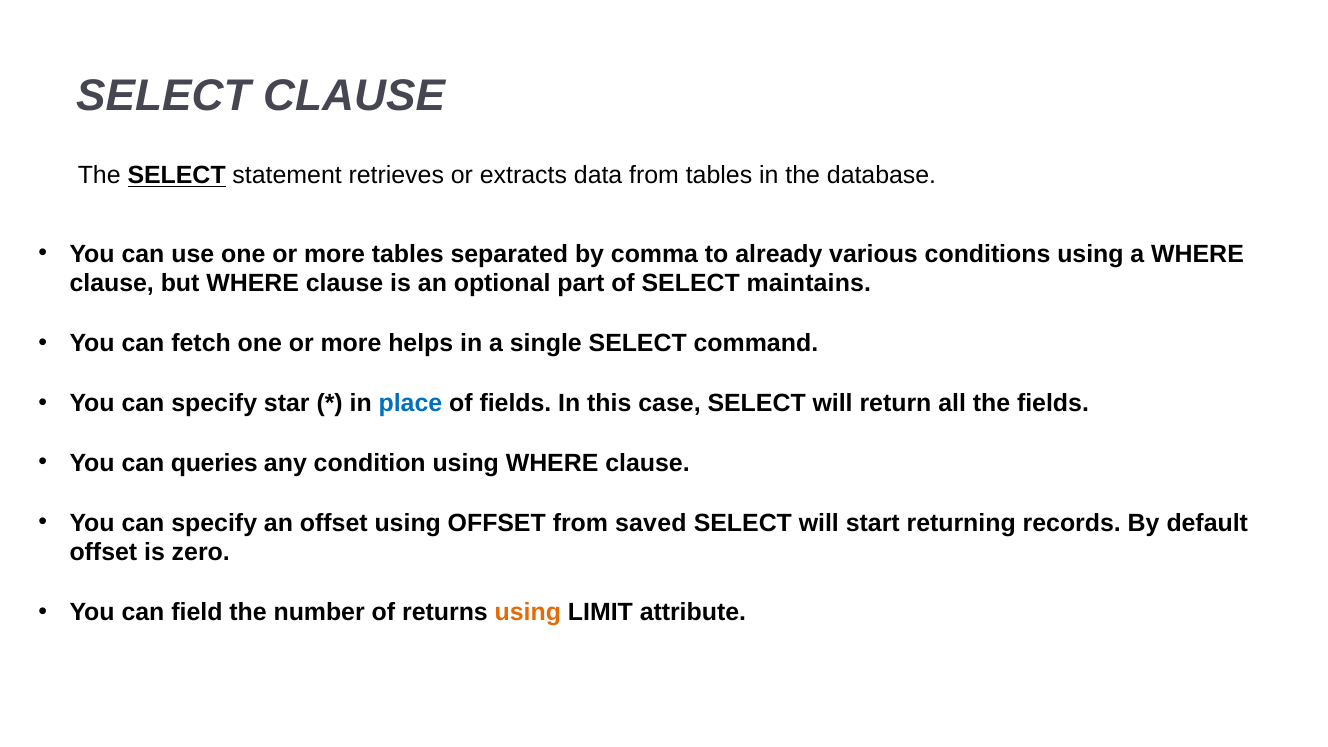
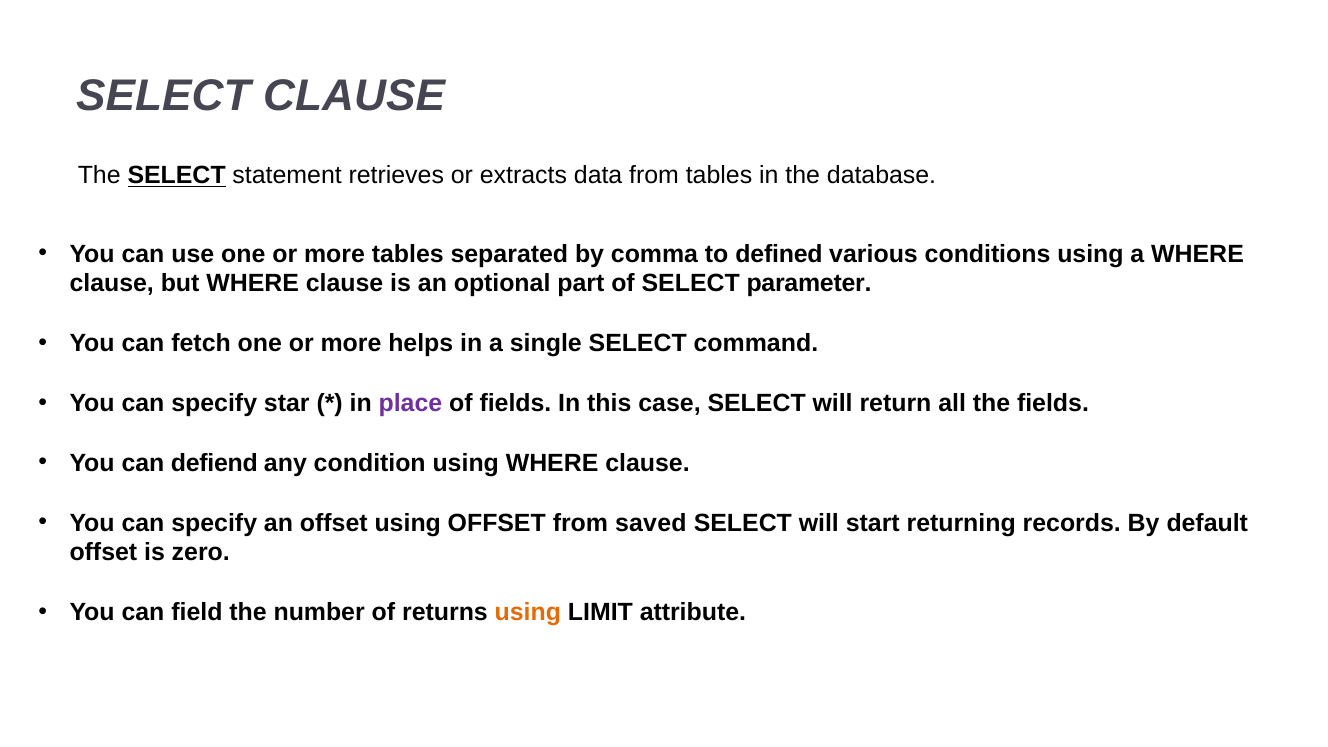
already: already -> defined
maintains: maintains -> parameter
place colour: blue -> purple
queries: queries -> defiend
